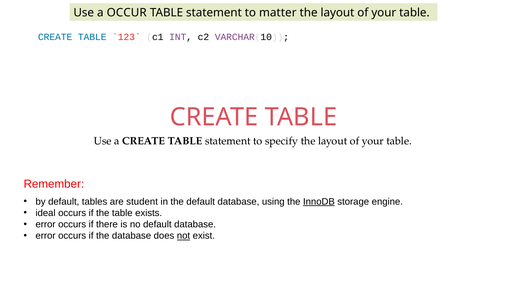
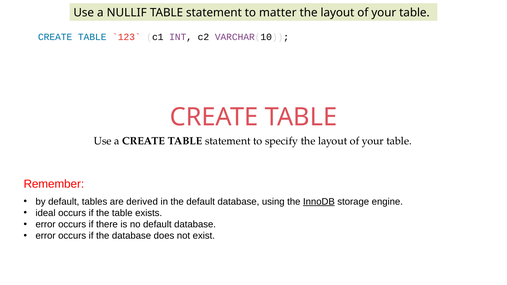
OCCUR: OCCUR -> NULLIF
student: student -> derived
not underline: present -> none
